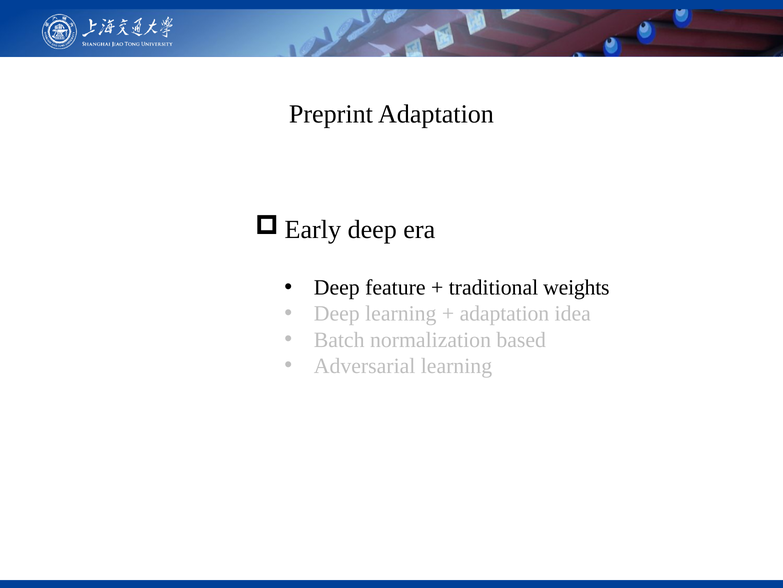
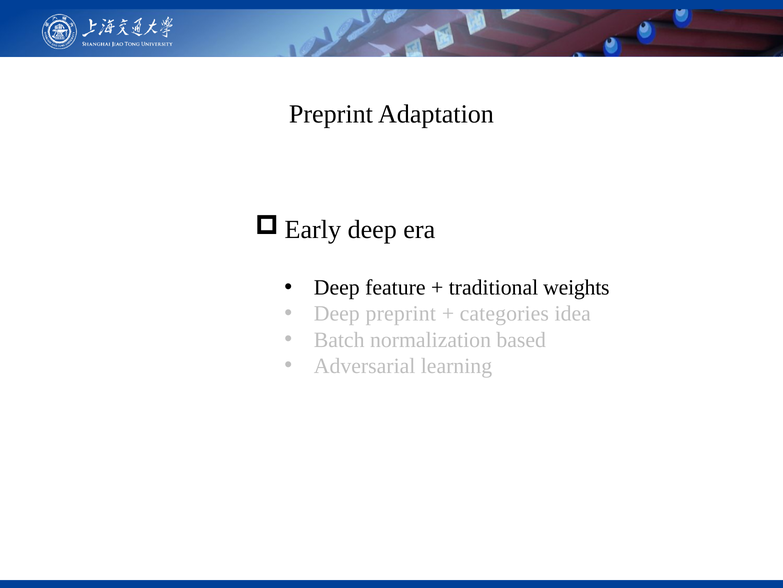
Deep learning: learning -> preprint
adaptation at (504, 313): adaptation -> categories
